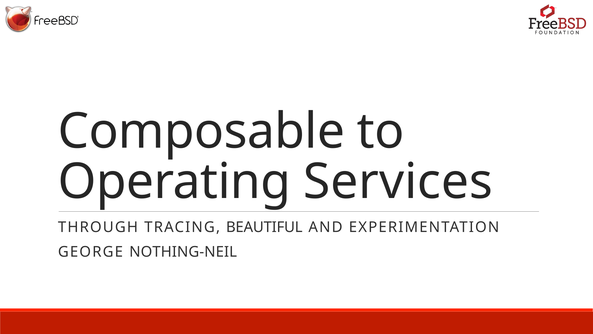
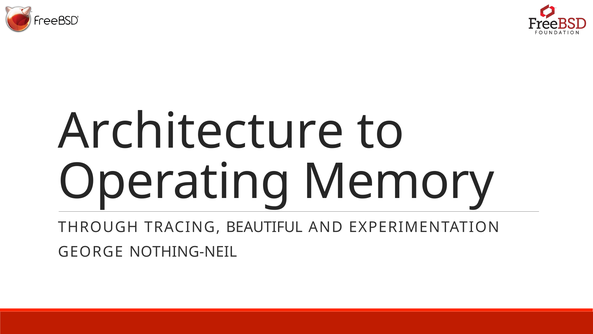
Composable: Composable -> Architecture
Services: Services -> Memory
